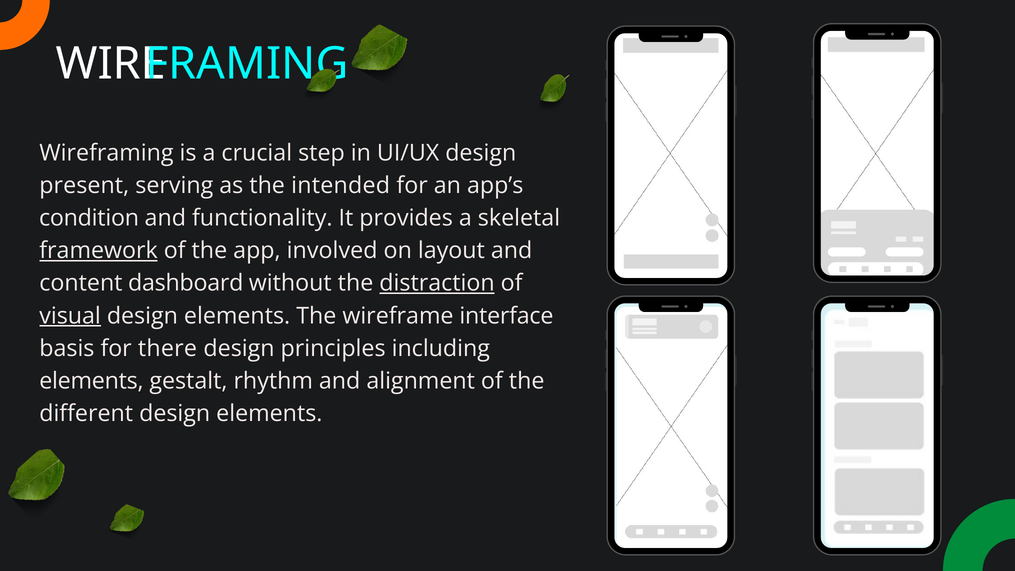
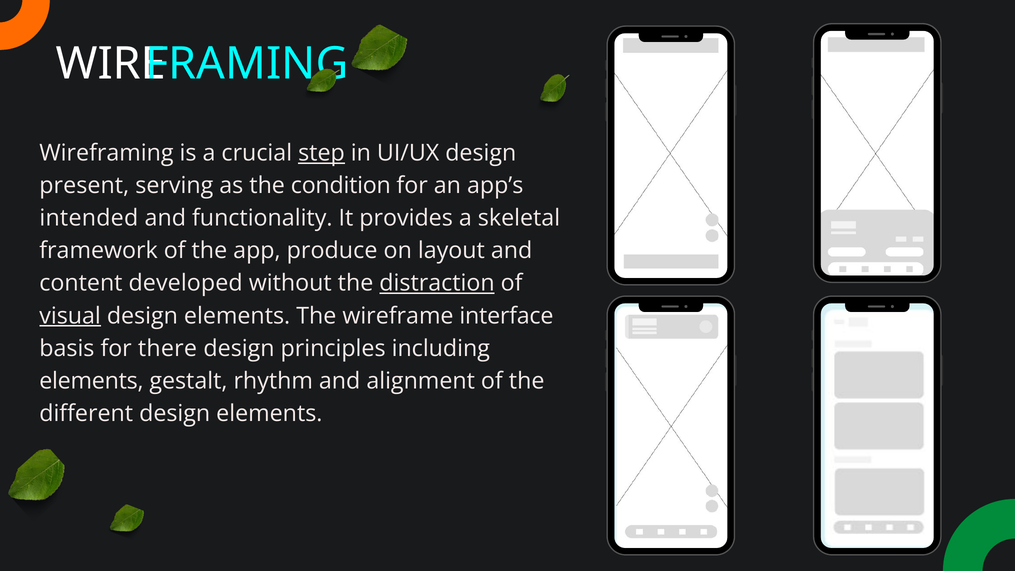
step underline: none -> present
intended: intended -> condition
condition: condition -> intended
framework underline: present -> none
involved: involved -> produce
dashboard: dashboard -> developed
